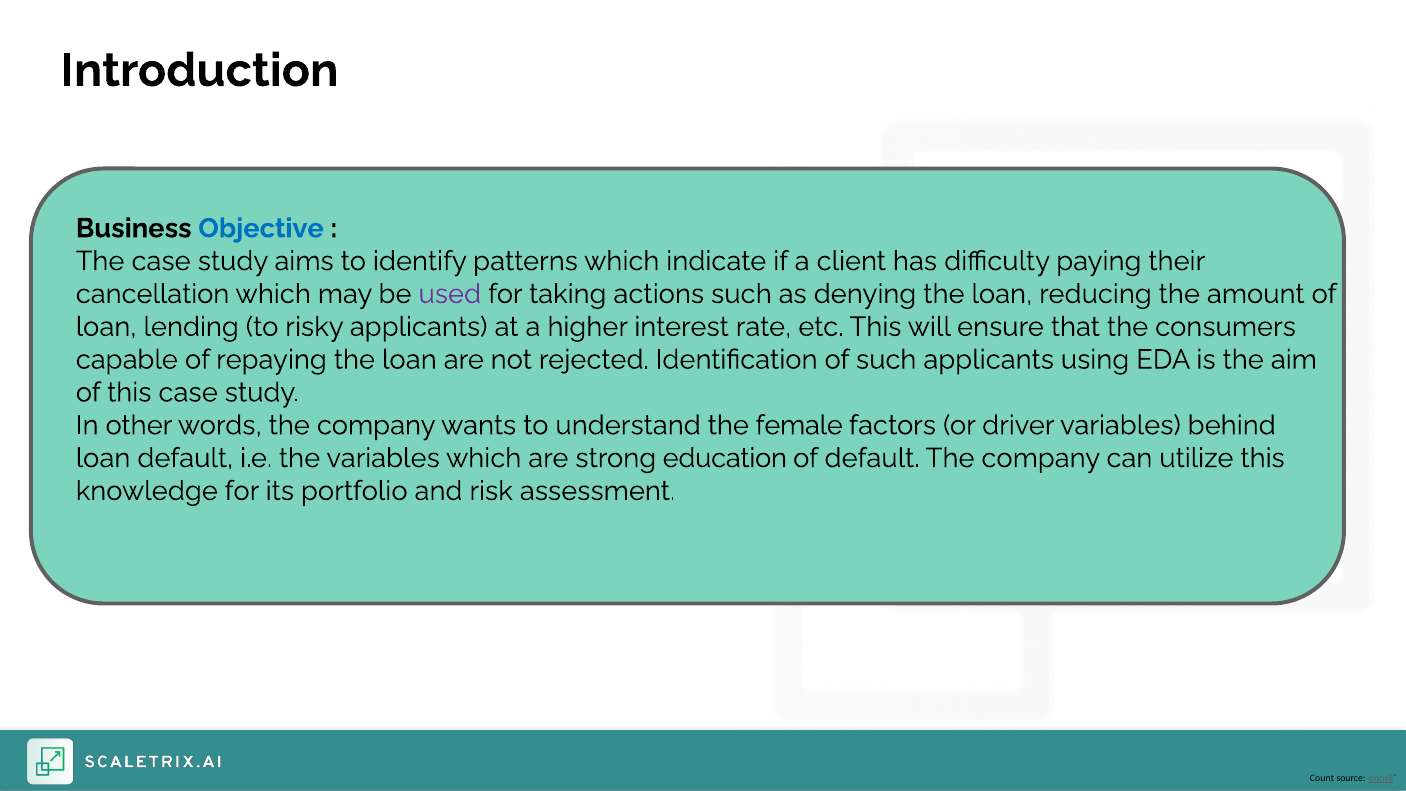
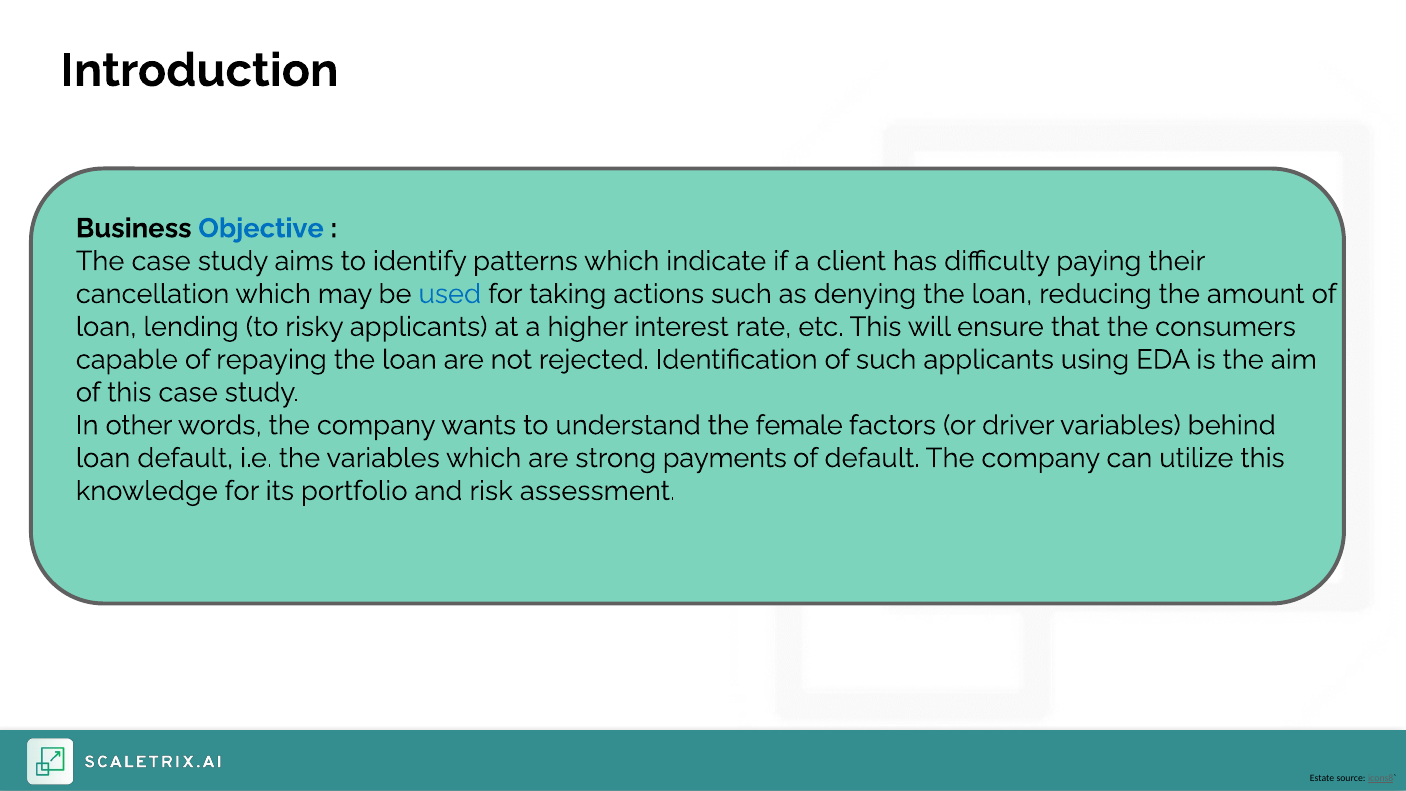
used colour: purple -> blue
education: education -> payments
Count: Count -> Estate
